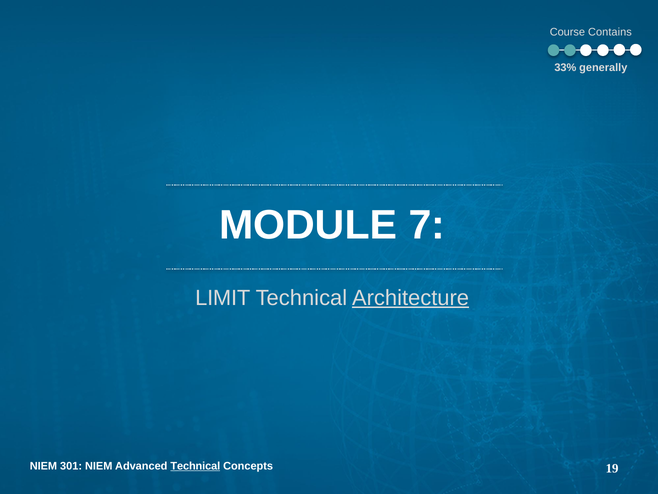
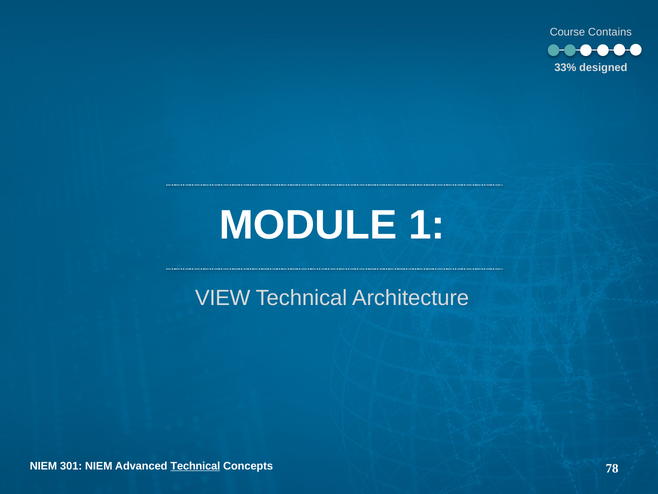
generally: generally -> designed
7: 7 -> 1
LIMIT: LIMIT -> VIEW
Architecture underline: present -> none
19: 19 -> 78
